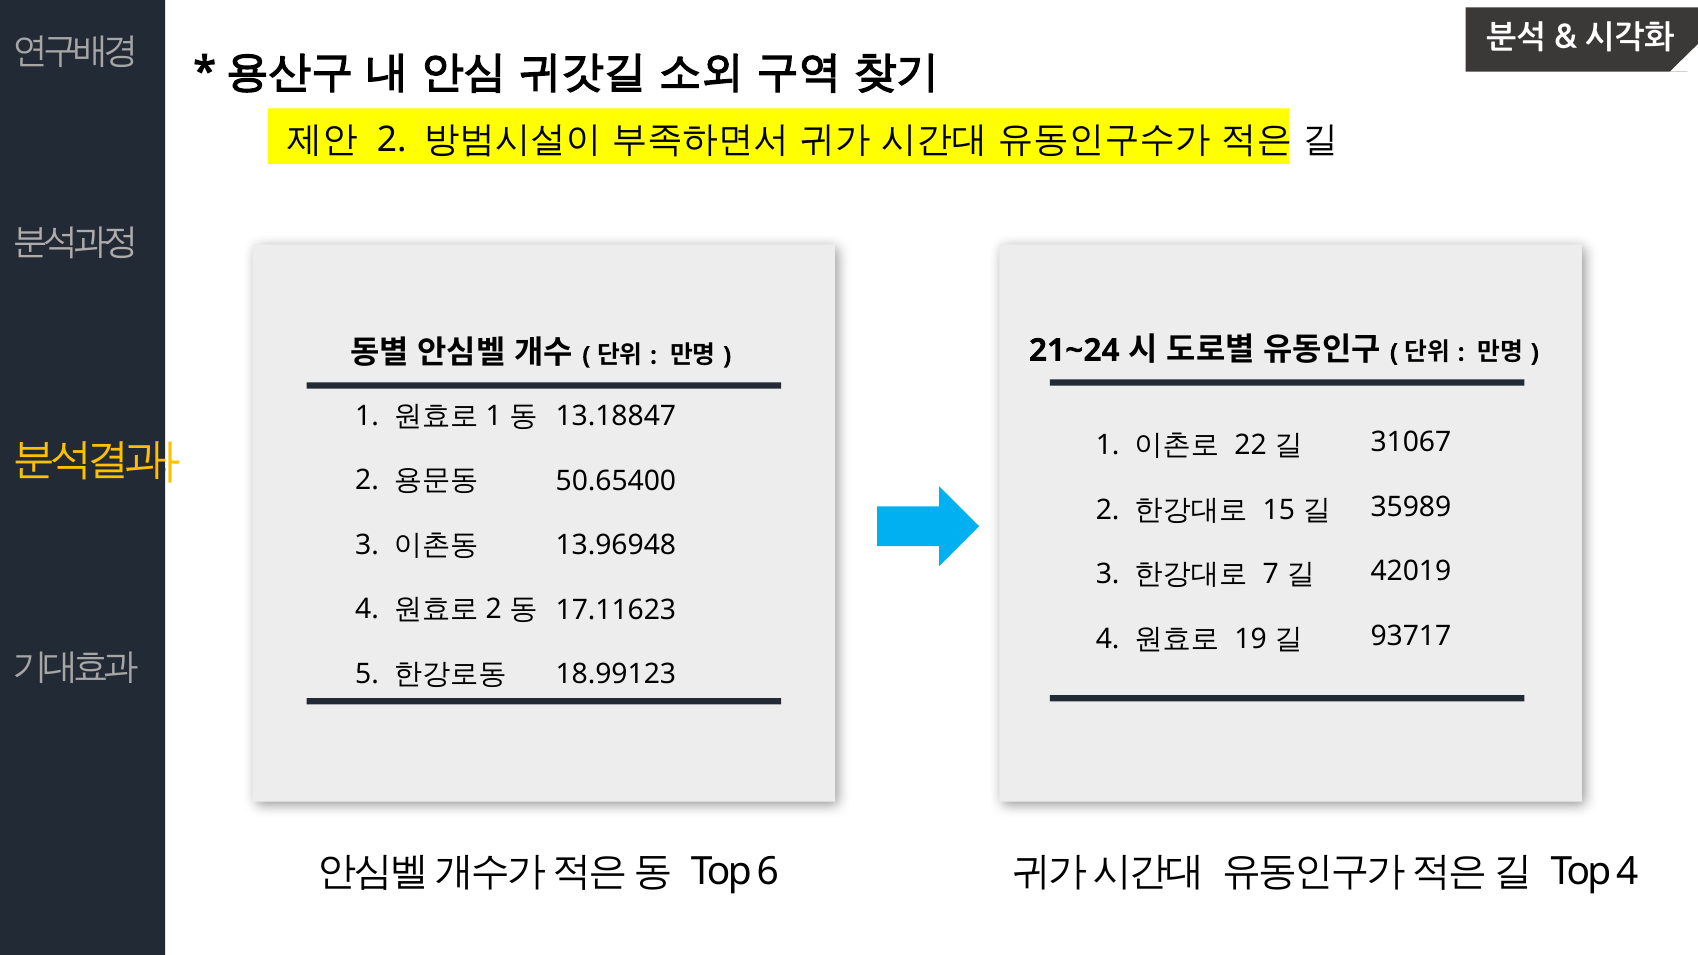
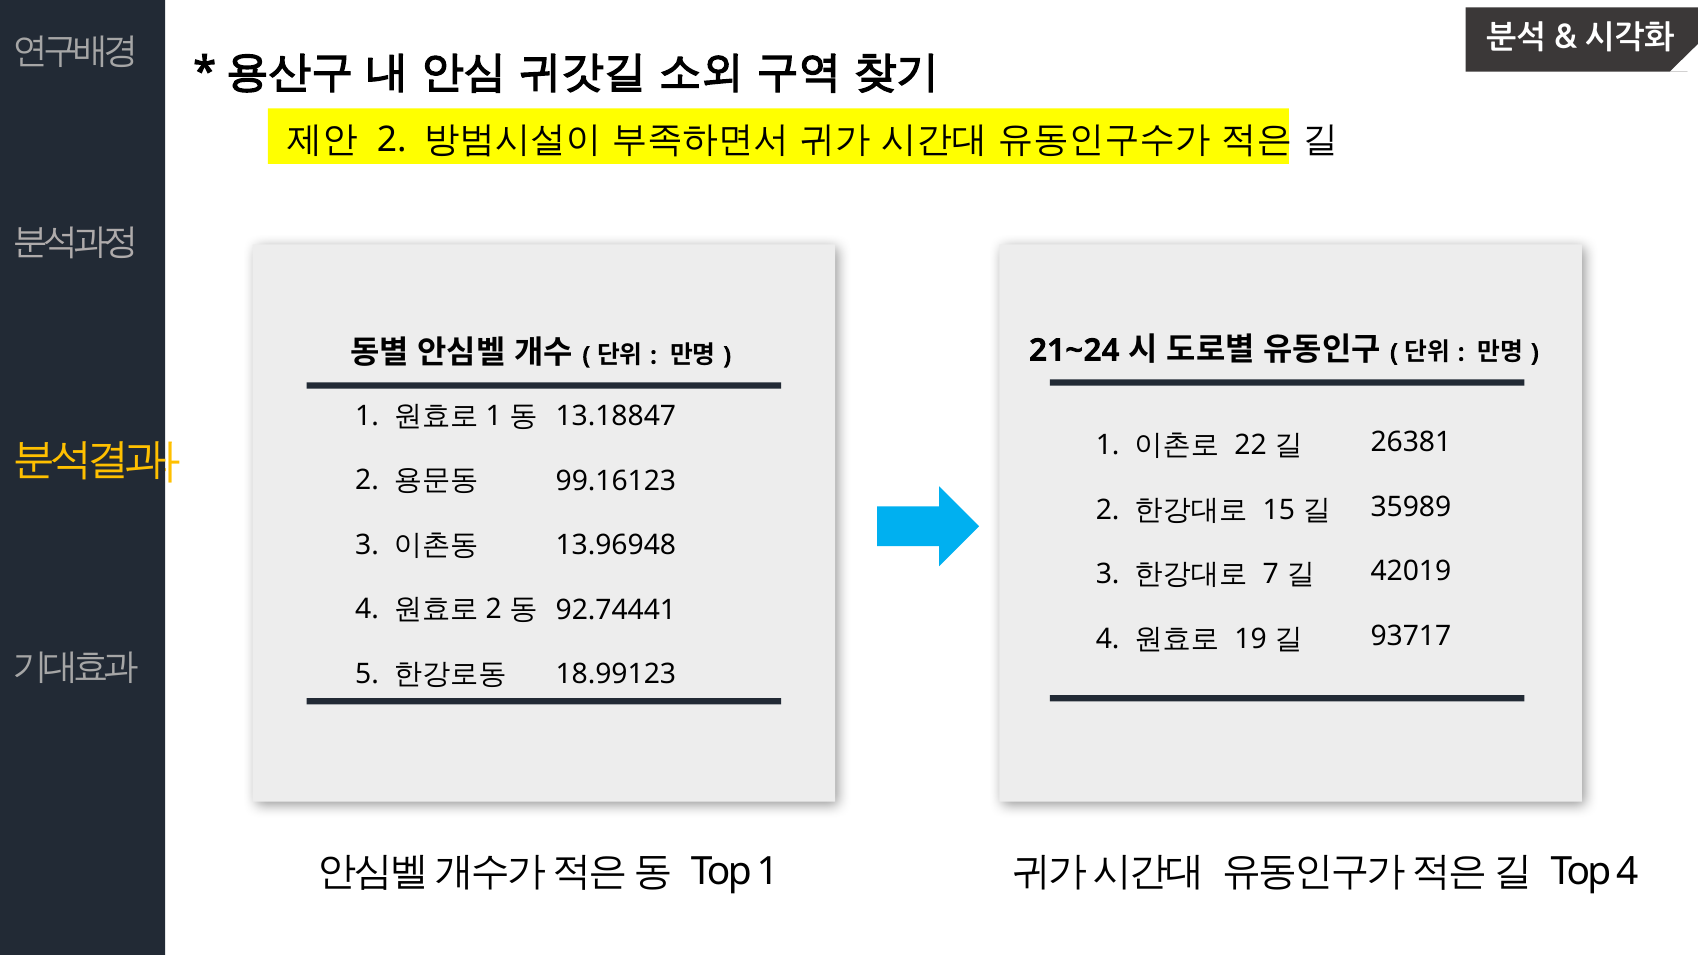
31067: 31067 -> 26381
50.65400: 50.65400 -> 99.16123
17.11623: 17.11623 -> 92.74441
Top 6: 6 -> 1
